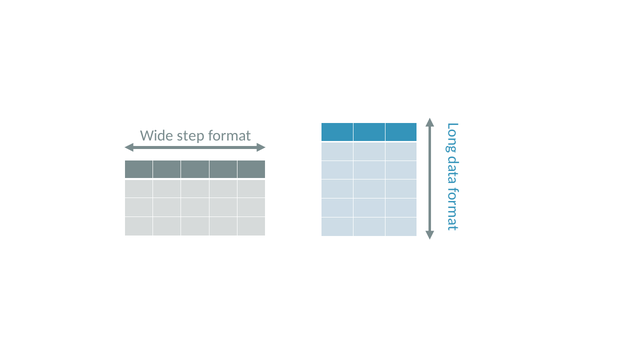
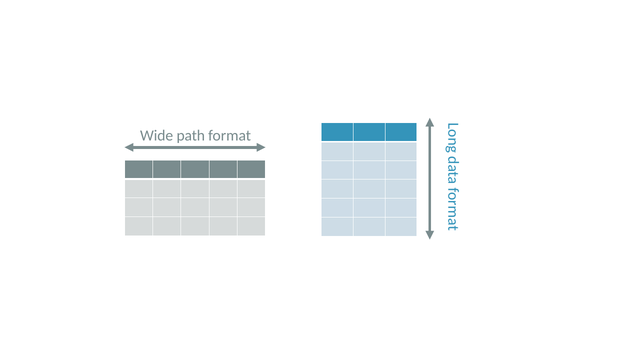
step: step -> path
